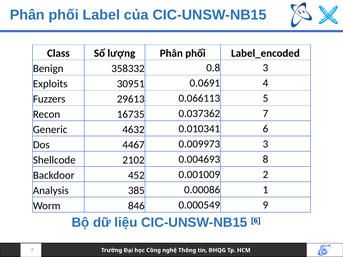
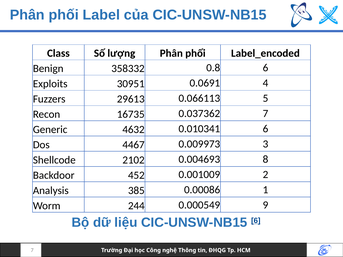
0.8 3: 3 -> 6
846: 846 -> 244
